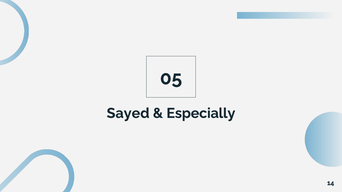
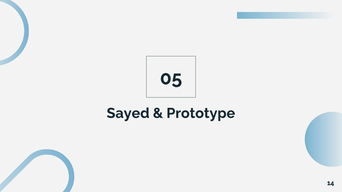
Especially: Especially -> Prototype
